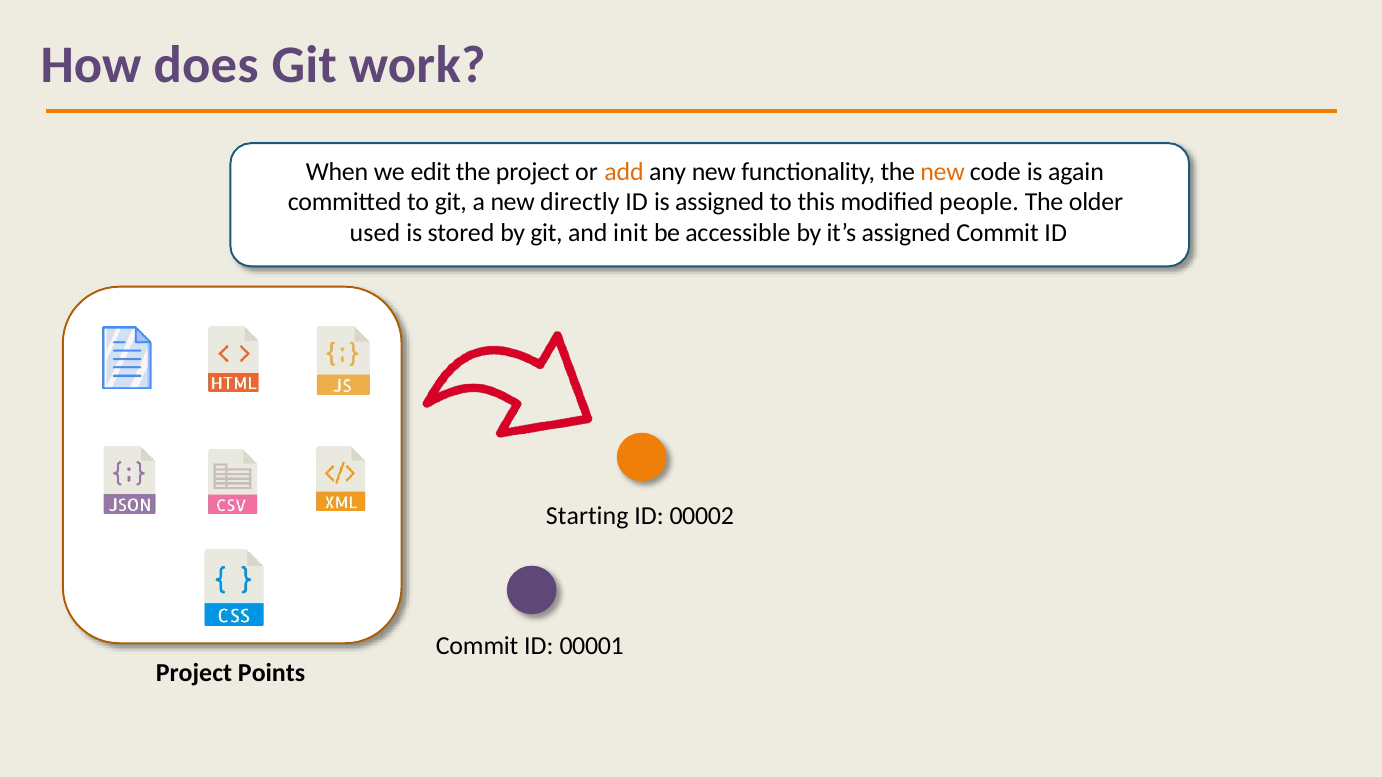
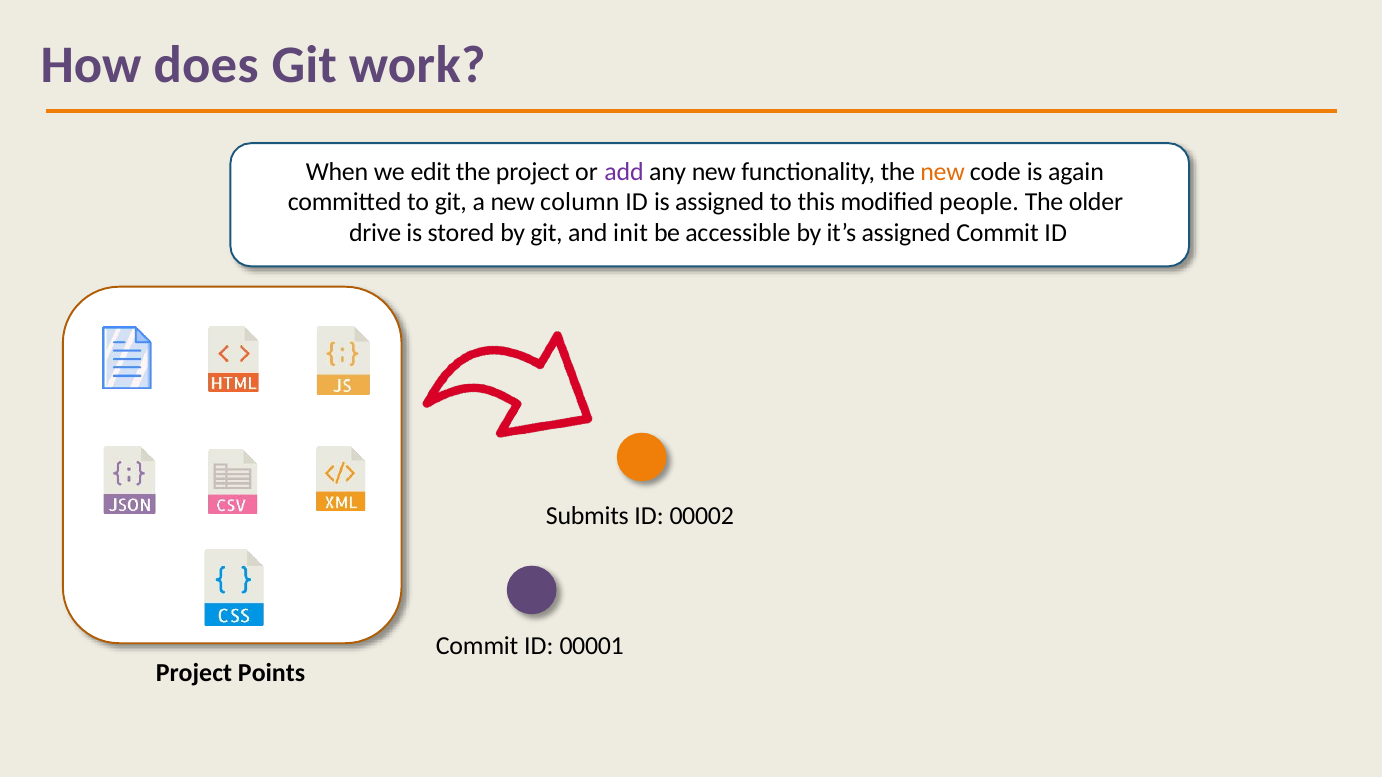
add colour: orange -> purple
directly: directly -> column
used: used -> drive
Starting: Starting -> Submits
